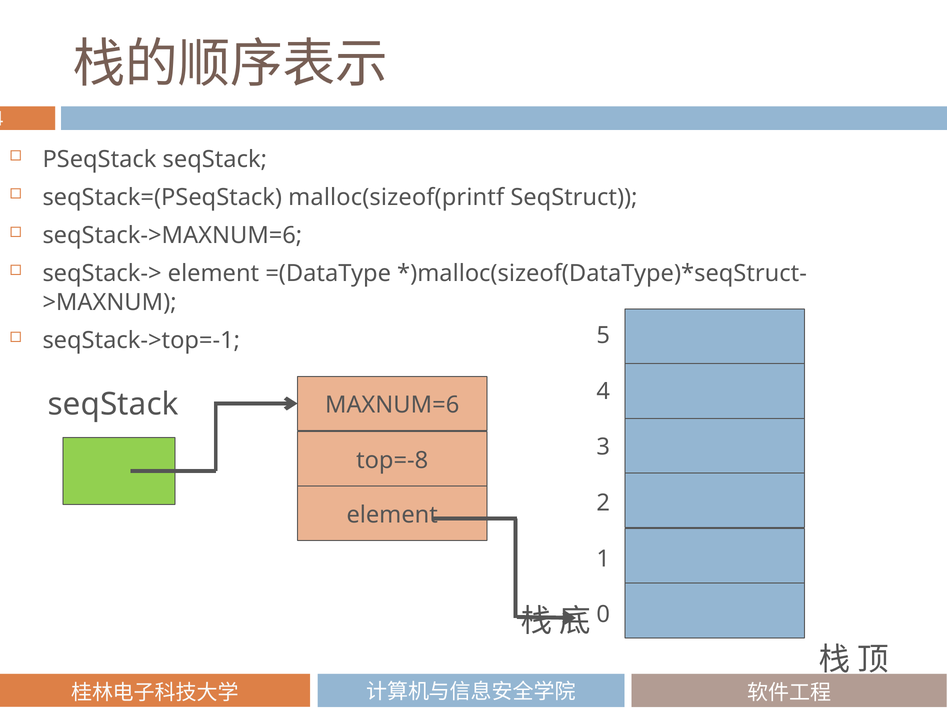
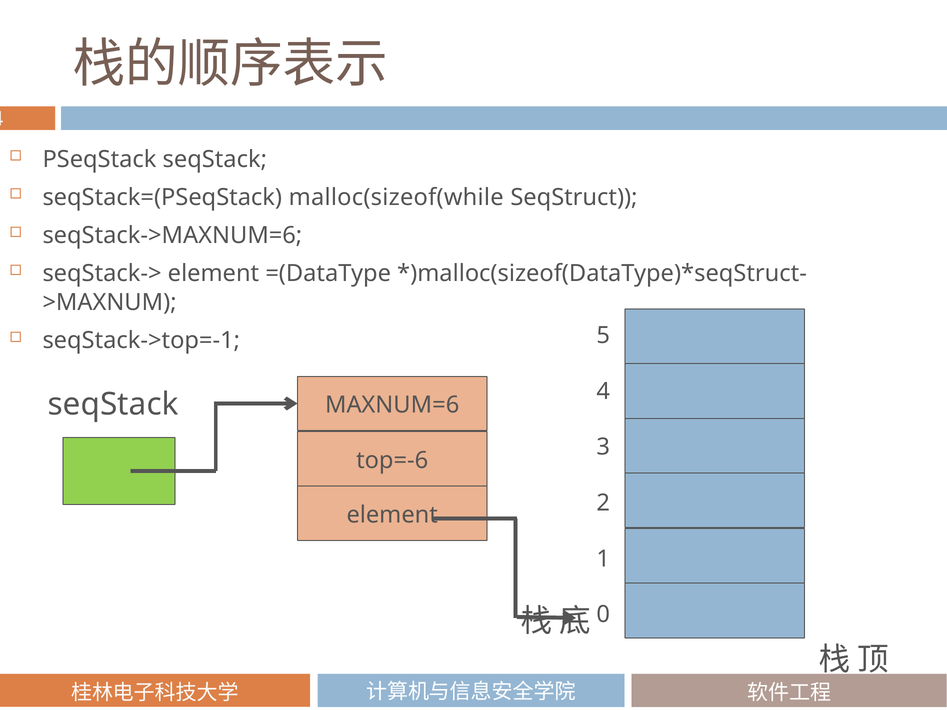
malloc(sizeof(printf: malloc(sizeof(printf -> malloc(sizeof(while
top=-8: top=-8 -> top=-6
